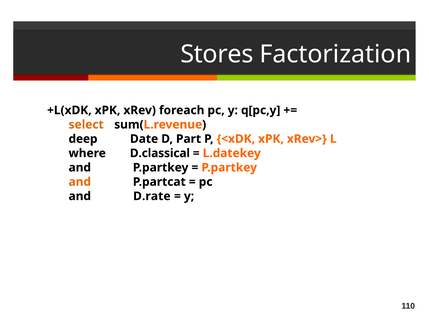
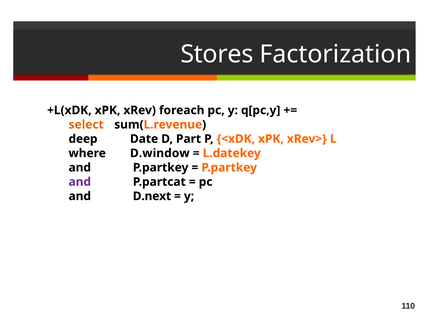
D.classical: D.classical -> D.window
and at (80, 182) colour: orange -> purple
D.rate: D.rate -> D.next
